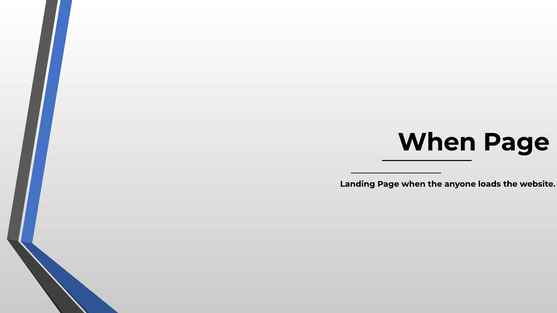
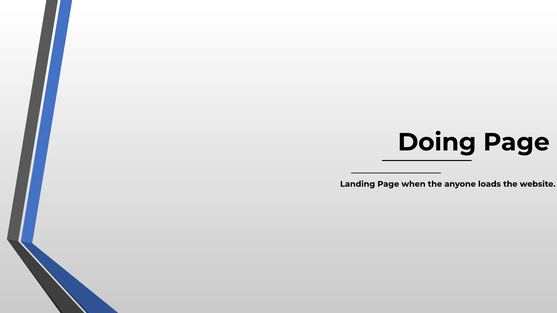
When at (437, 142): When -> Doing
